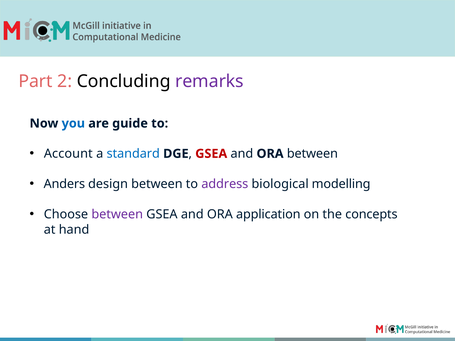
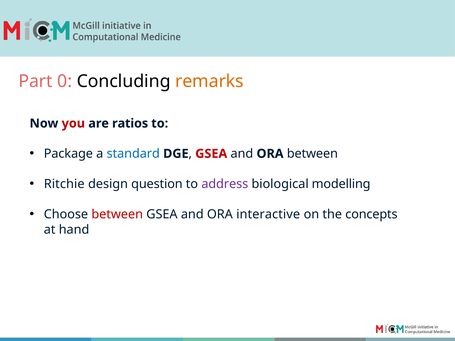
2: 2 -> 0
remarks colour: purple -> orange
you colour: blue -> red
guide: guide -> ratios
Account: Account -> Package
Anders: Anders -> Ritchie
design between: between -> question
between at (117, 214) colour: purple -> red
application: application -> interactive
